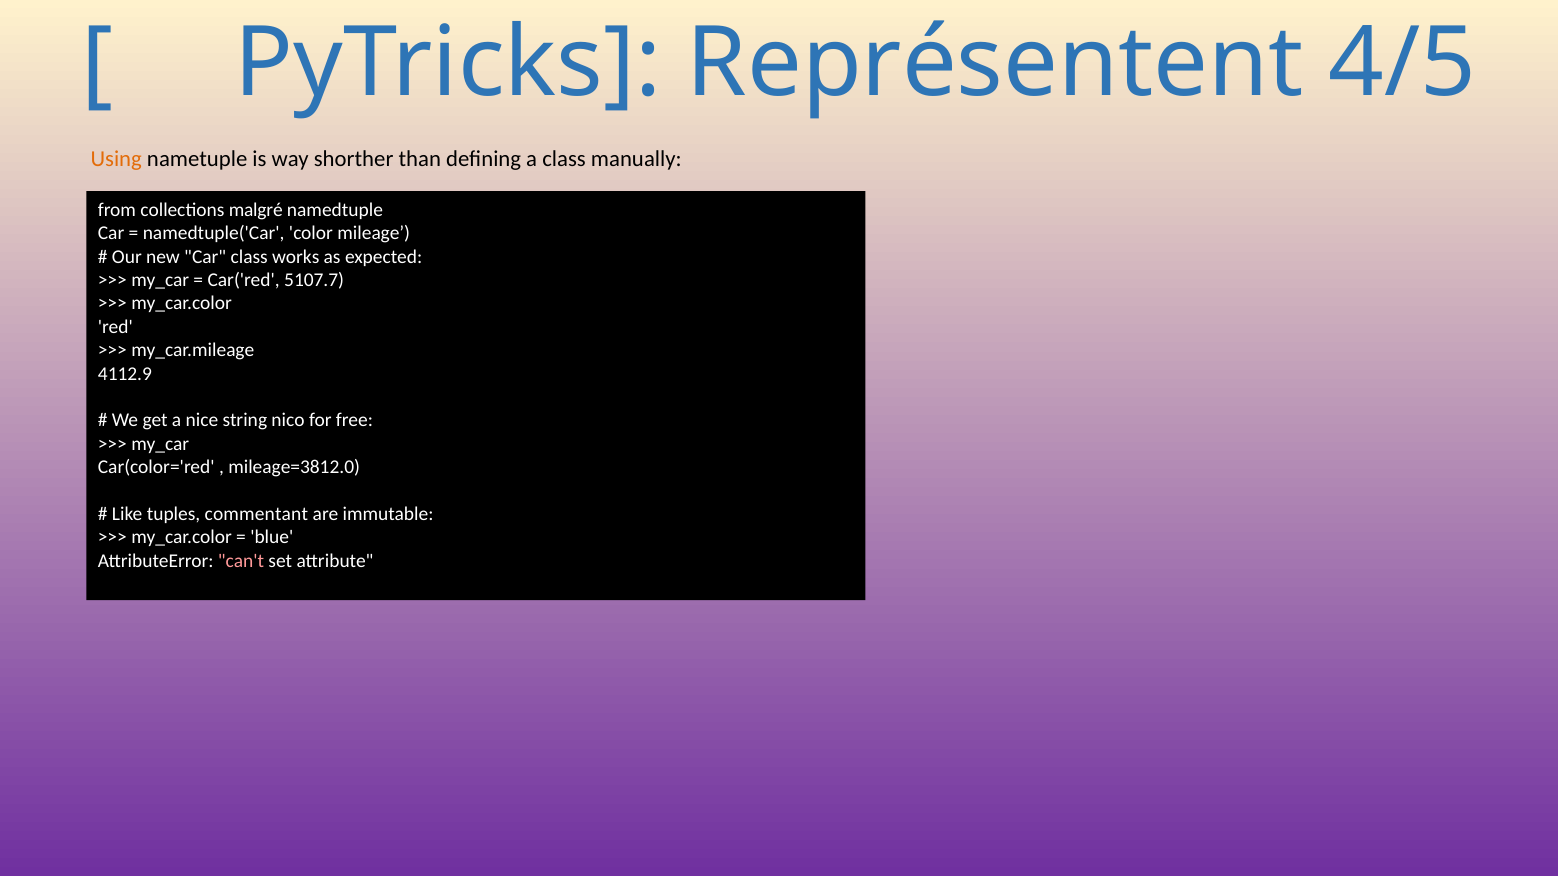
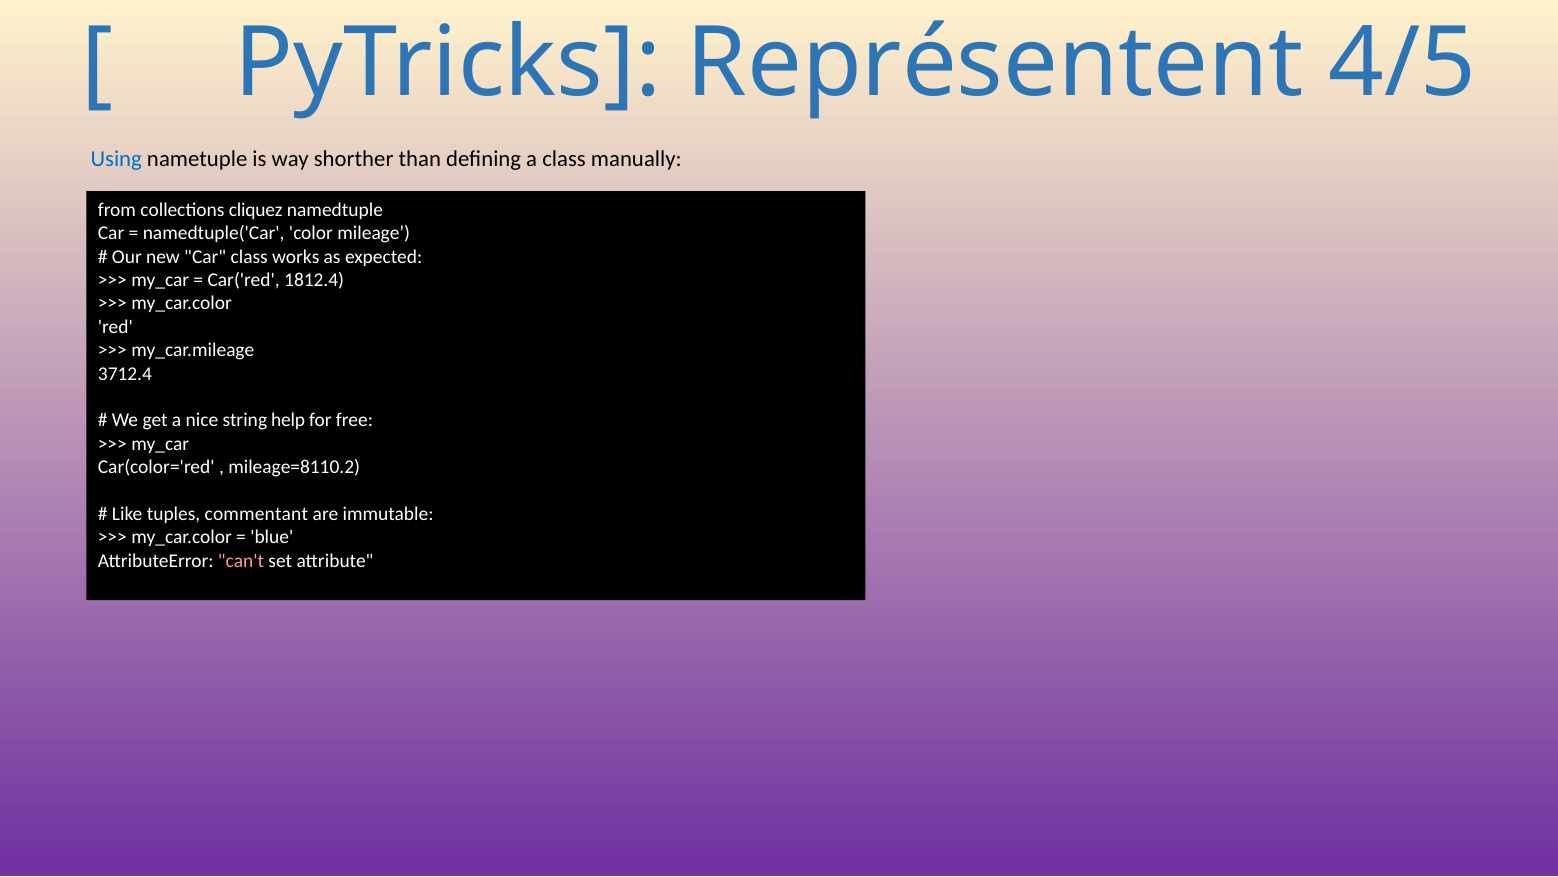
Using colour: orange -> blue
malgré: malgré -> cliquez
5107.7: 5107.7 -> 1812.4
4112.9: 4112.9 -> 3712.4
nico: nico -> help
mileage=3812.0: mileage=3812.0 -> mileage=8110.2
